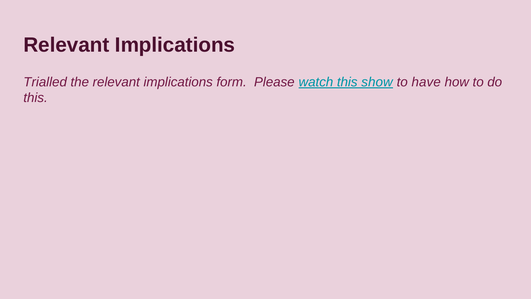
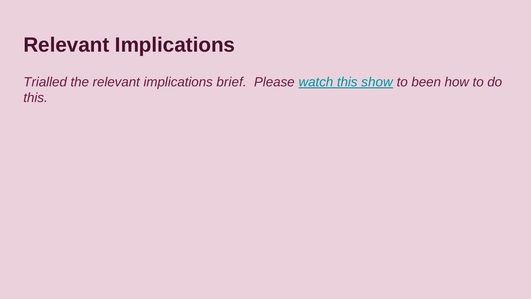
form: form -> brief
have: have -> been
